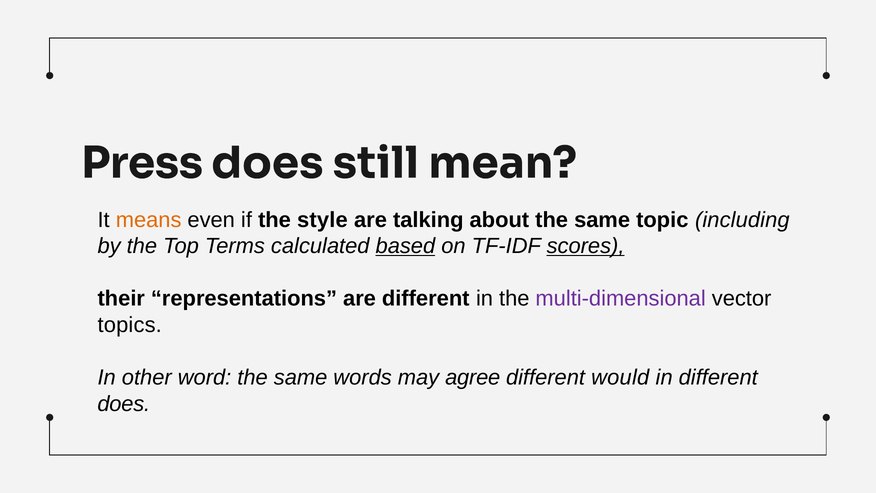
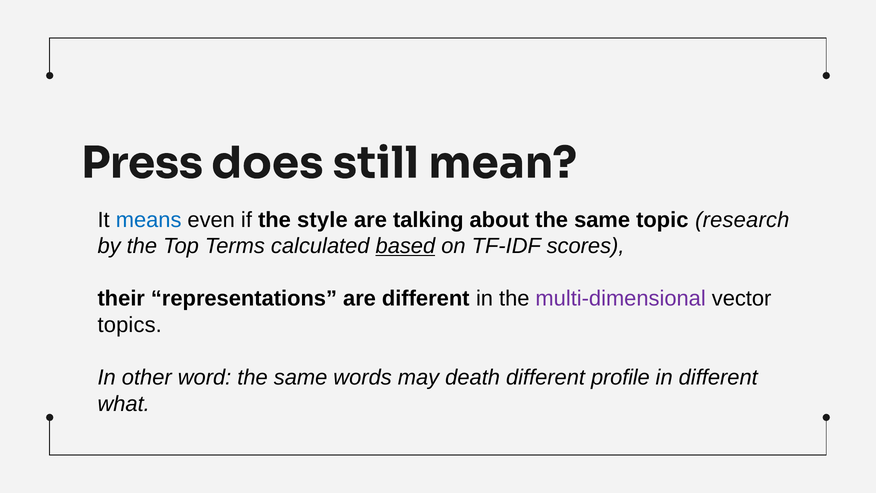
means colour: orange -> blue
including: including -> research
scores underline: present -> none
agree: agree -> death
would: would -> profile
does at (124, 404): does -> what
